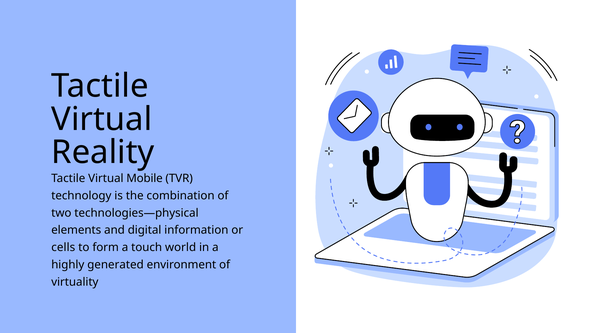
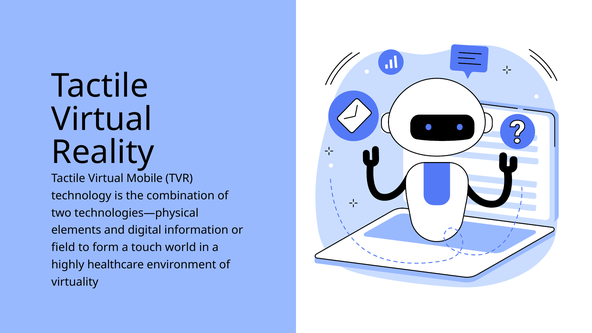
cells: cells -> field
generated: generated -> healthcare
